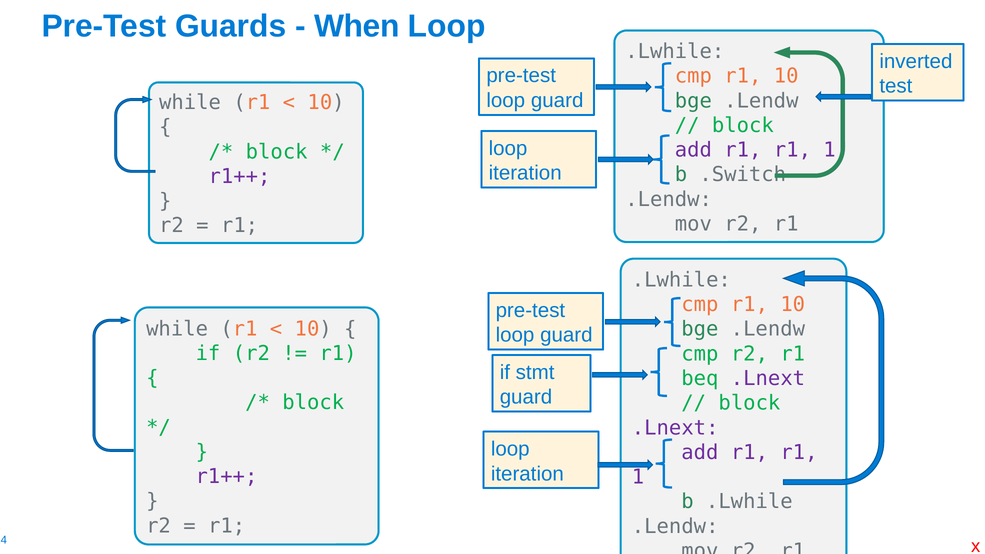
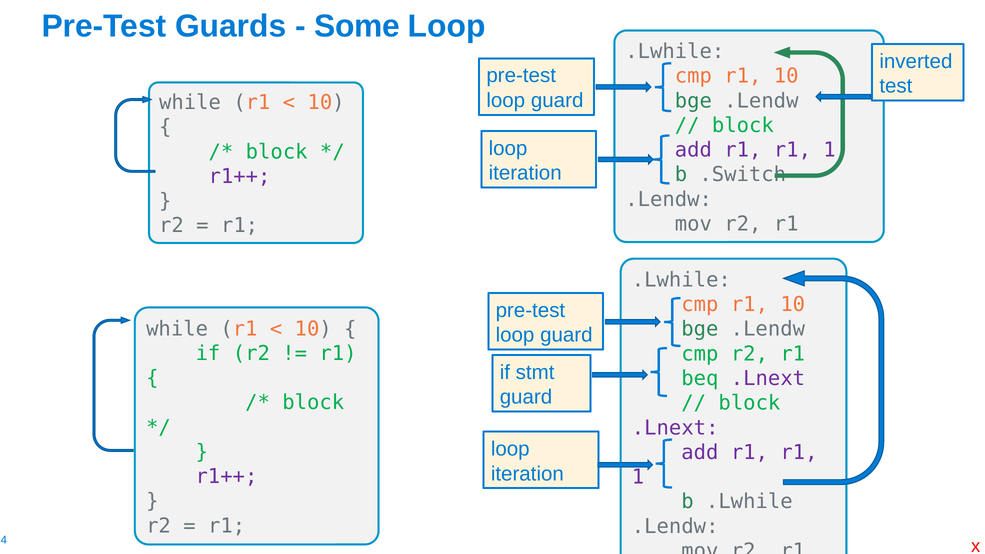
When: When -> Some
